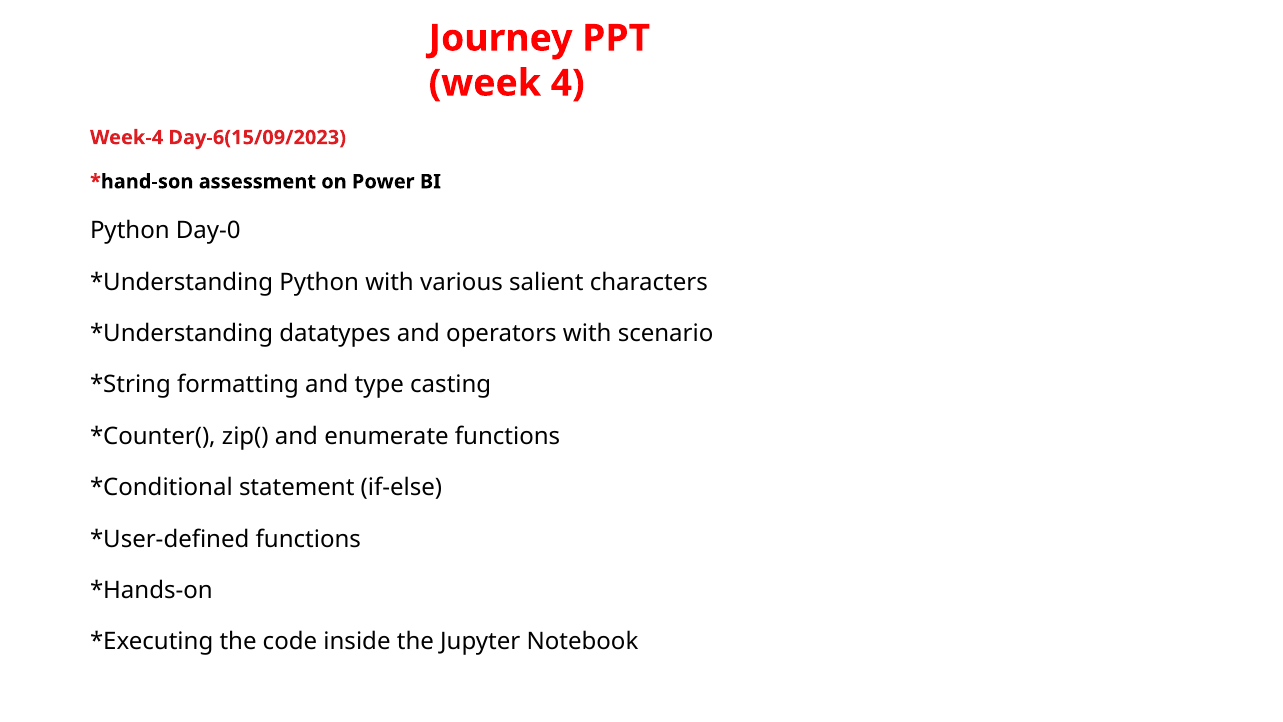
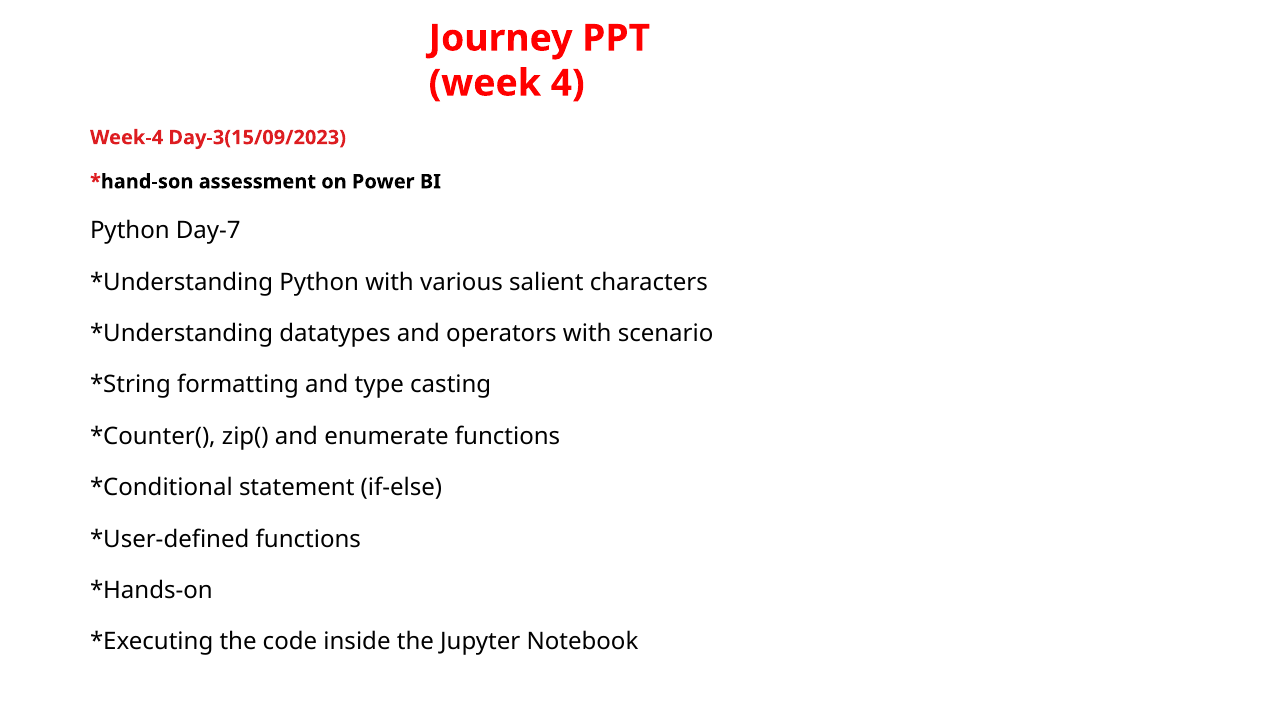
Day-6(15/09/2023: Day-6(15/09/2023 -> Day-3(15/09/2023
Day-0: Day-0 -> Day-7
